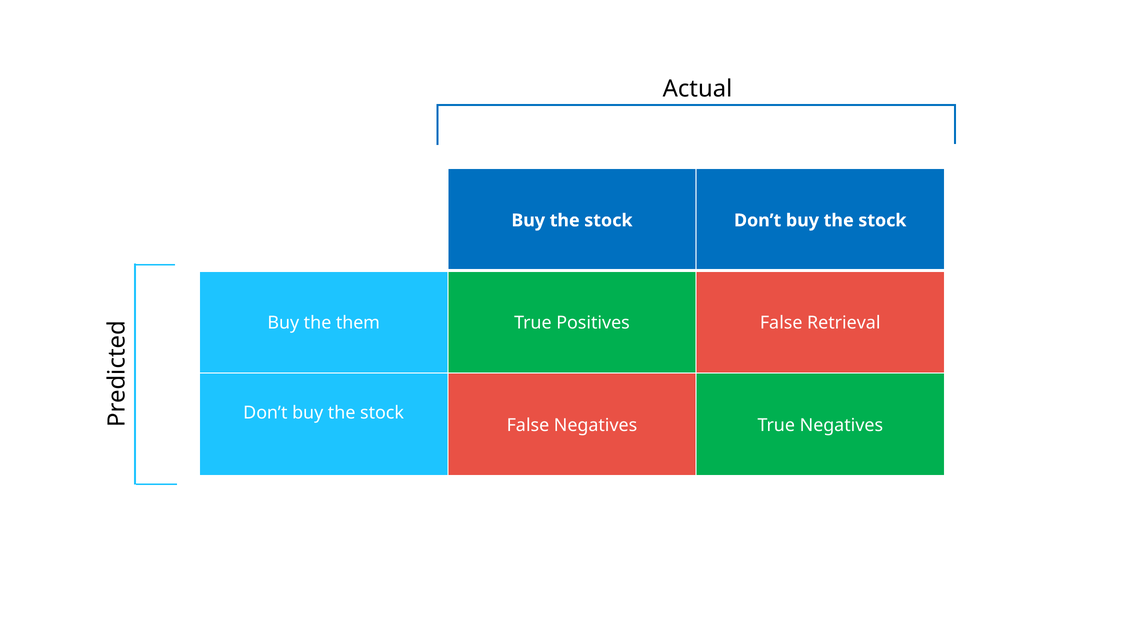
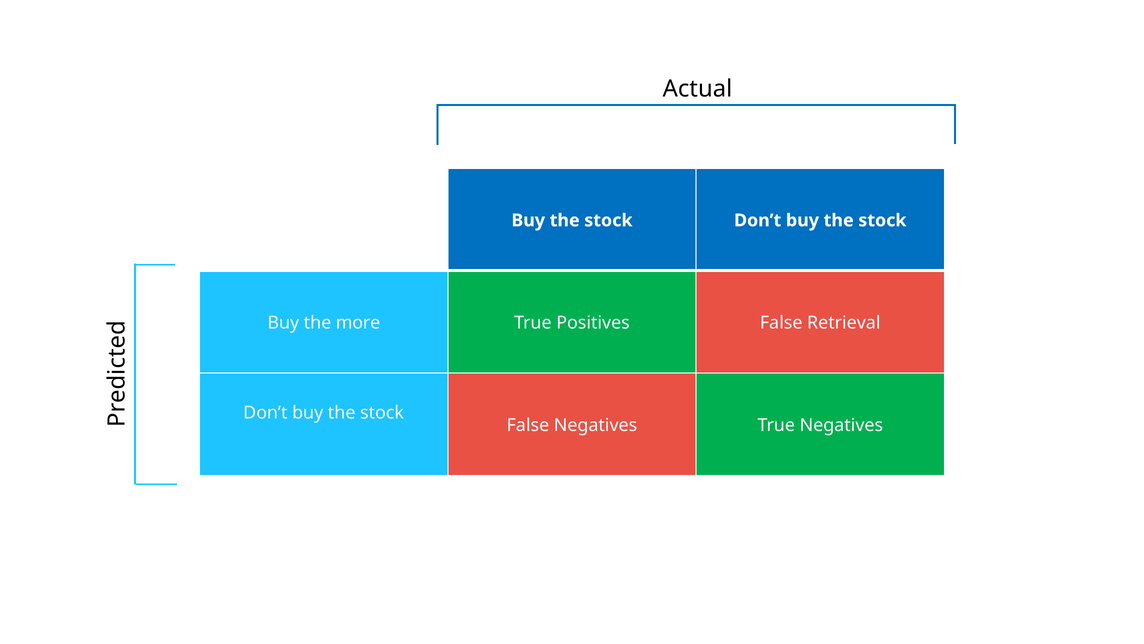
them: them -> more
